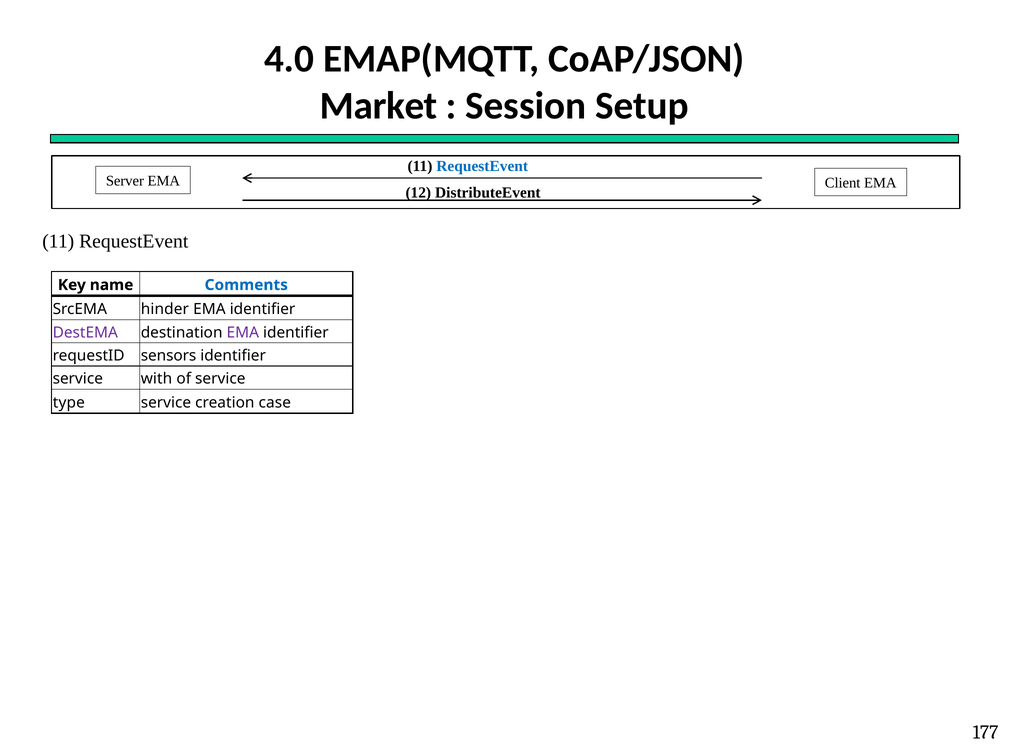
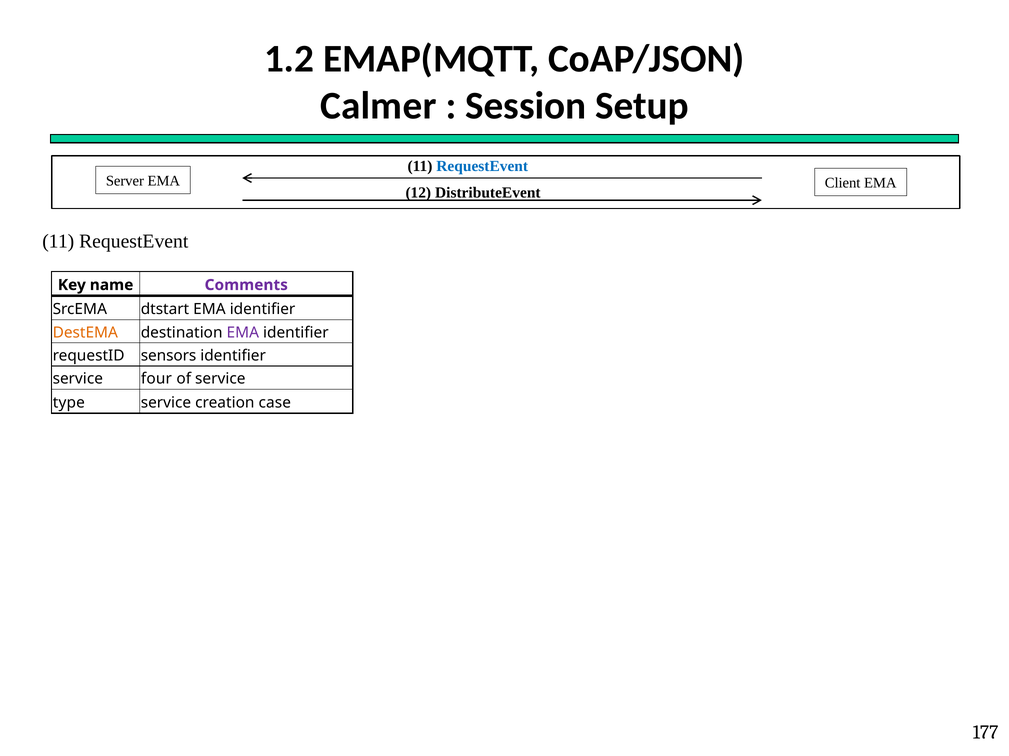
4.0: 4.0 -> 1.2
Market: Market -> Calmer
Comments colour: blue -> purple
hinder: hinder -> dtstart
DestEMA colour: purple -> orange
with: with -> four
